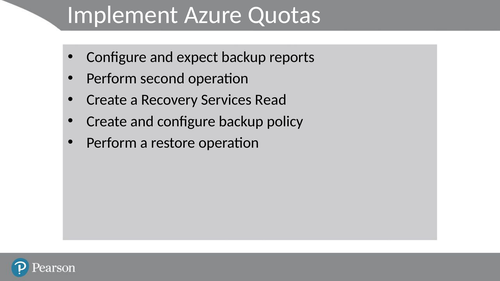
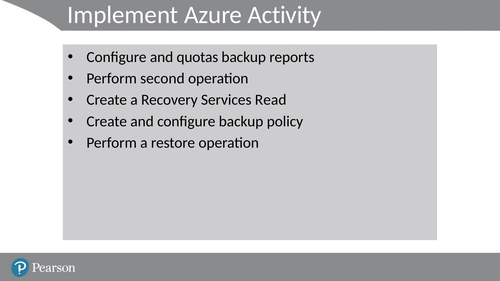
Quotas: Quotas -> Activity
expect: expect -> quotas
